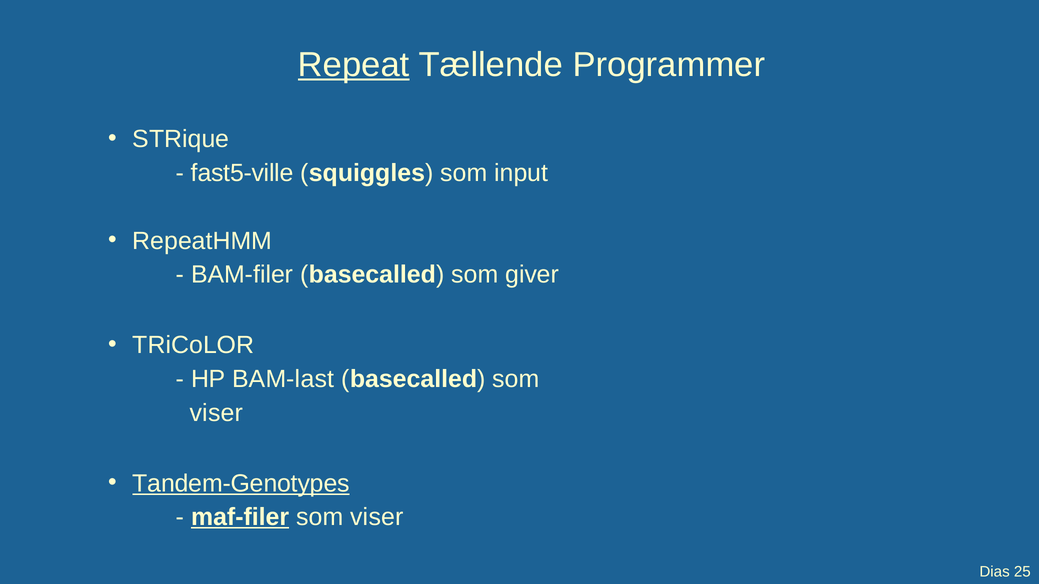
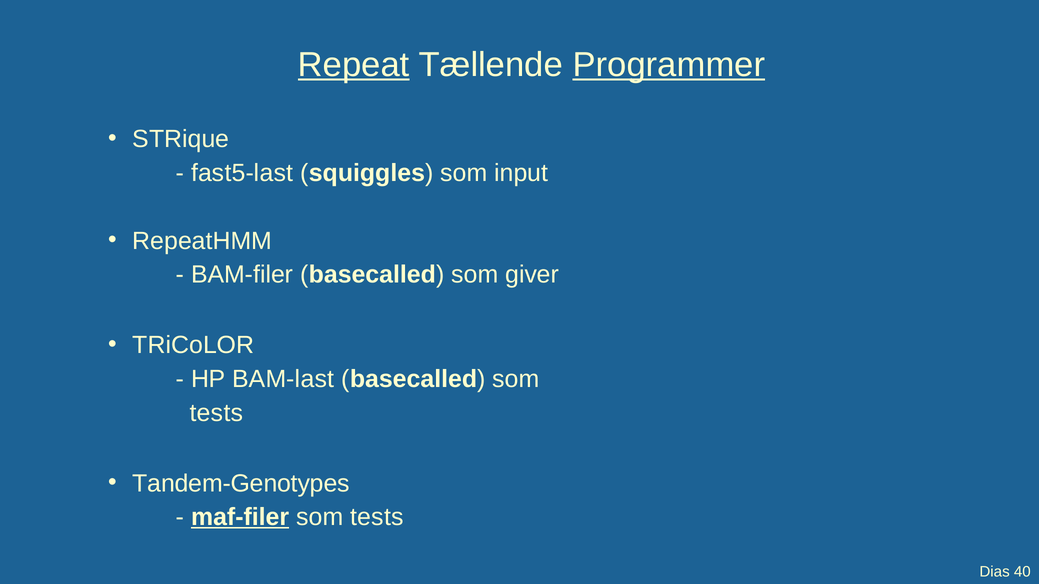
Programmer underline: none -> present
fast5-ville: fast5-ville -> fast5-last
viser at (216, 413): viser -> tests
Tandem-Genotypes underline: present -> none
viser at (377, 518): viser -> tests
25: 25 -> 40
